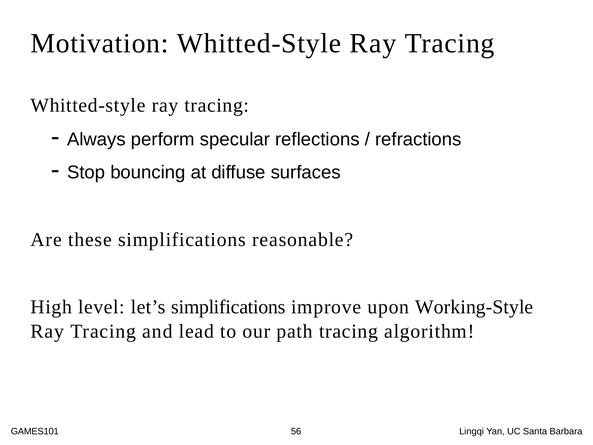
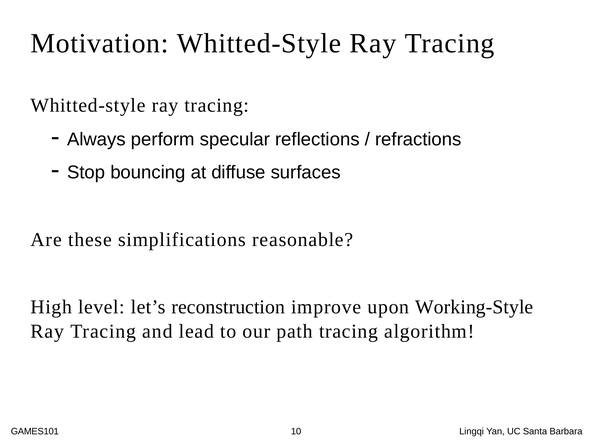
let’s simplifications: simplifications -> reconstruction
56: 56 -> 10
